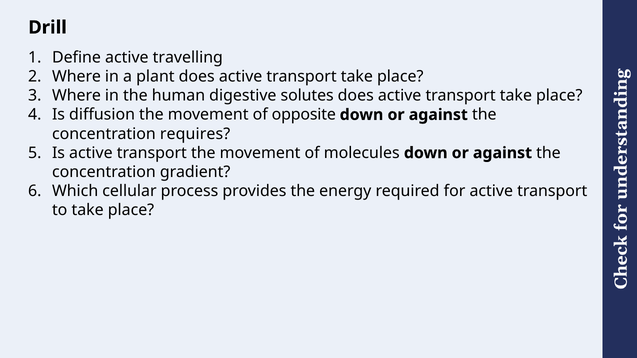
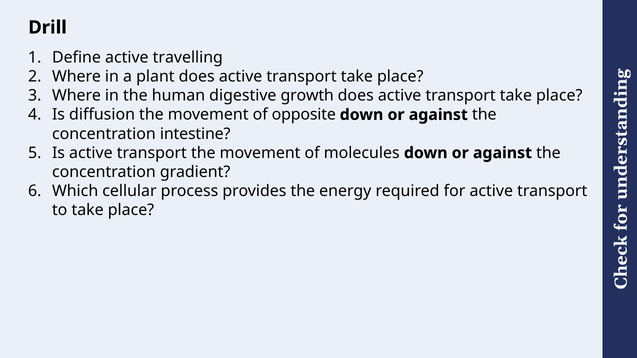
solutes: solutes -> growth
requires: requires -> intestine
